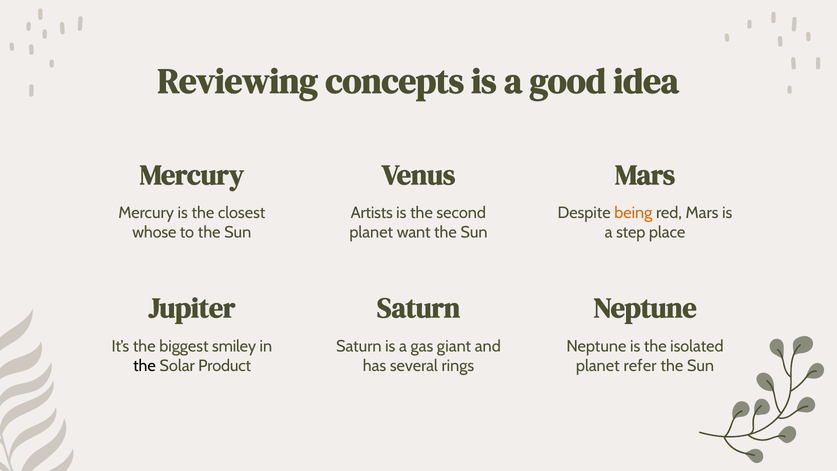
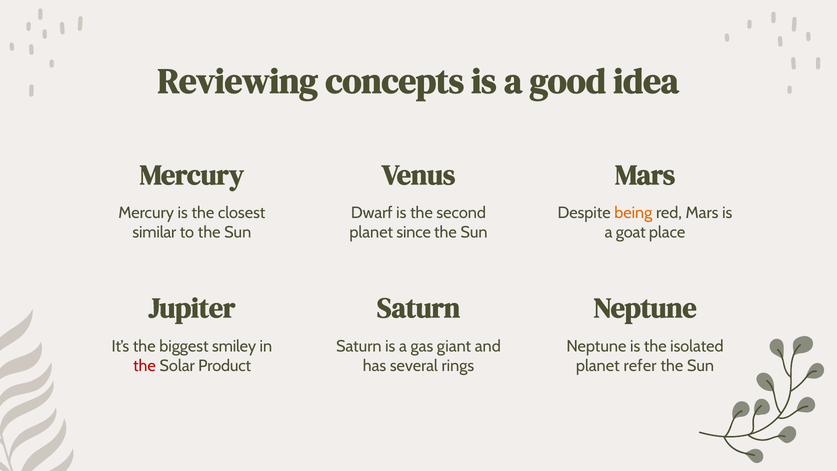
Artists: Artists -> Dwarf
whose: whose -> similar
want: want -> since
step: step -> goat
the at (144, 366) colour: black -> red
